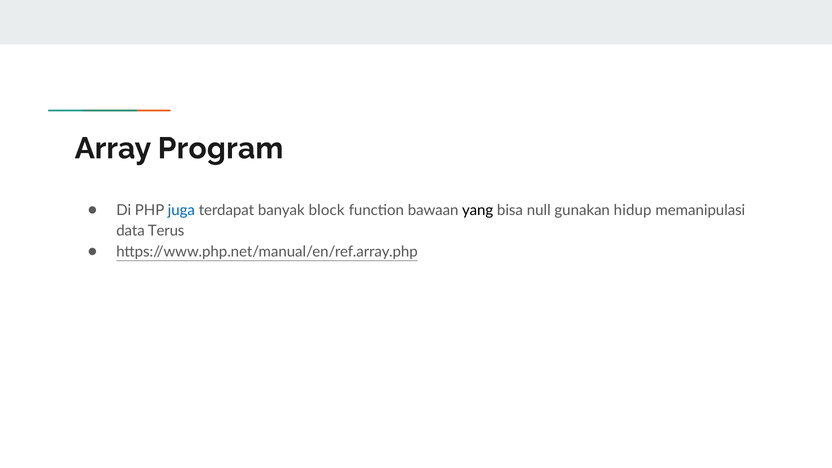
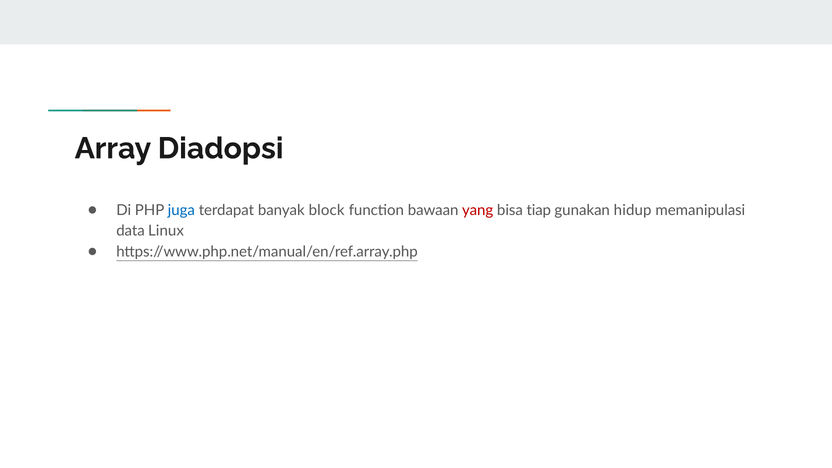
Program: Program -> Diadopsi
yang colour: black -> red
null: null -> tiap
Terus: Terus -> Linux
